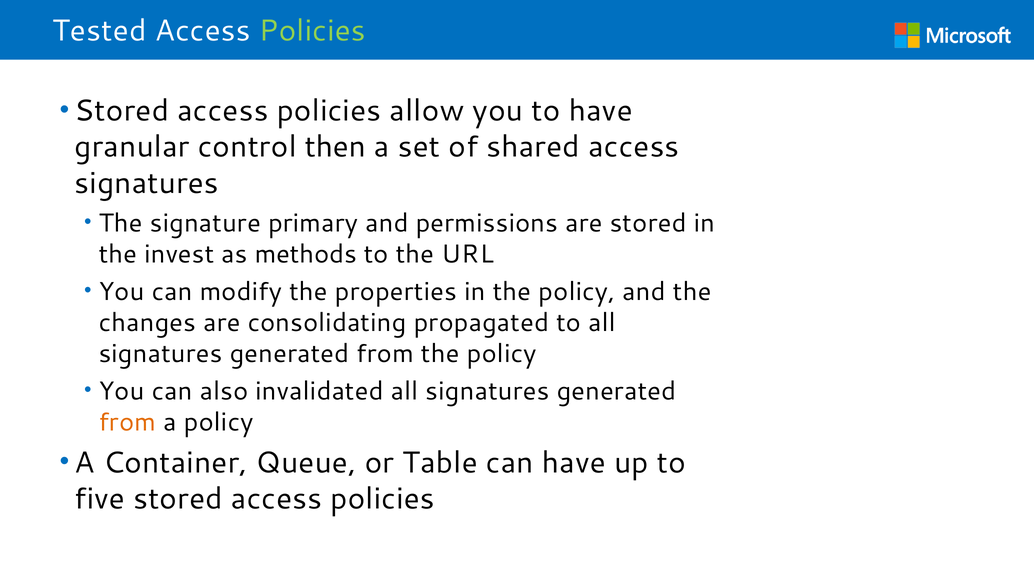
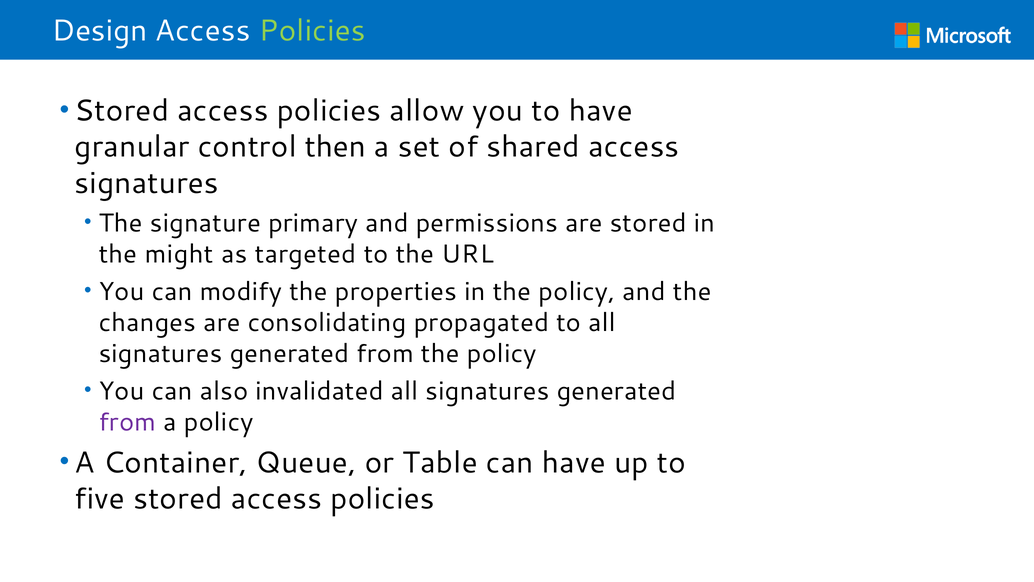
Tested: Tested -> Design
invest: invest -> might
methods: methods -> targeted
from at (127, 422) colour: orange -> purple
